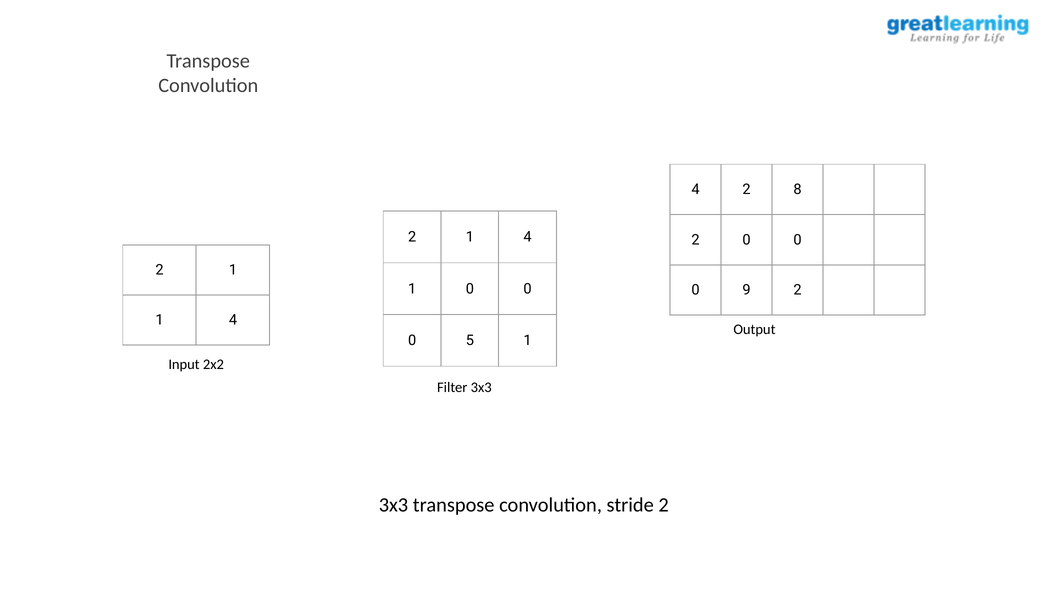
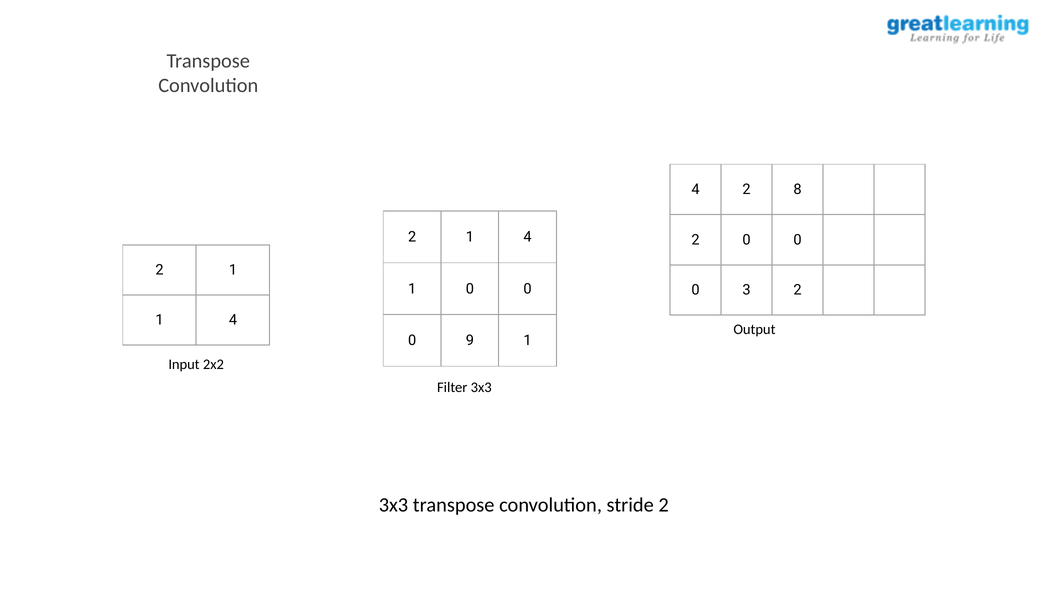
9: 9 -> 3
5: 5 -> 9
